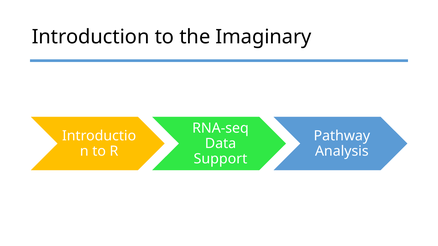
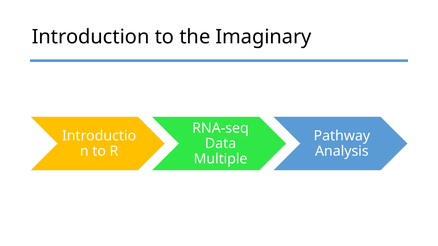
Support: Support -> Multiple
